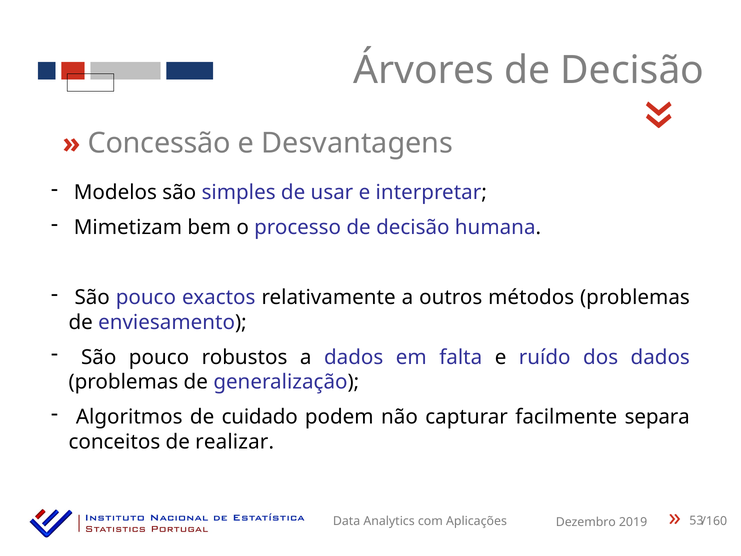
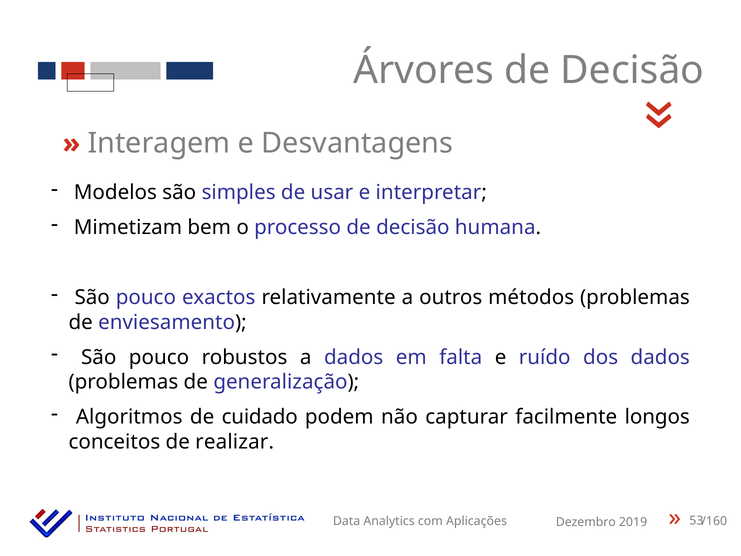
Concessão: Concessão -> Interagem
separa: separa -> longos
